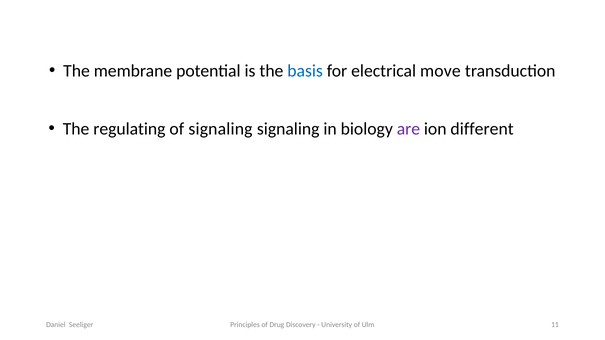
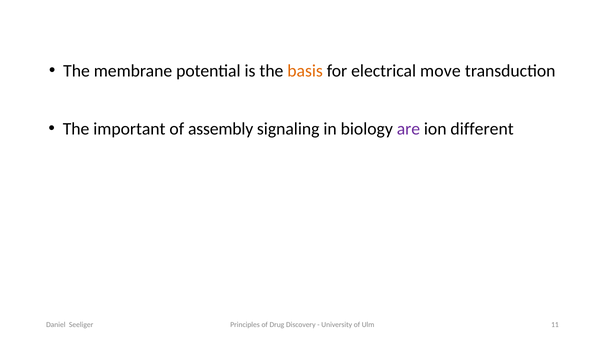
basis colour: blue -> orange
regulating: regulating -> important
of signaling: signaling -> assembly
